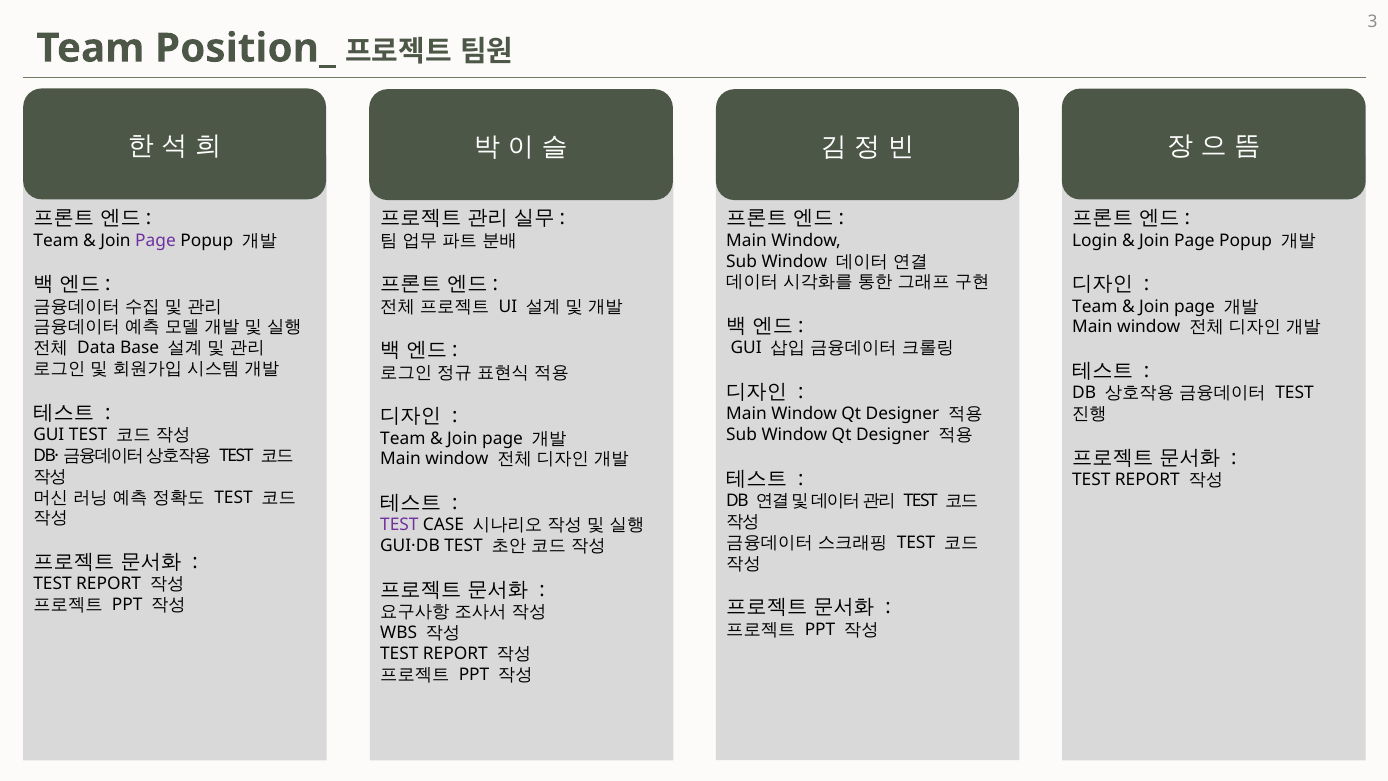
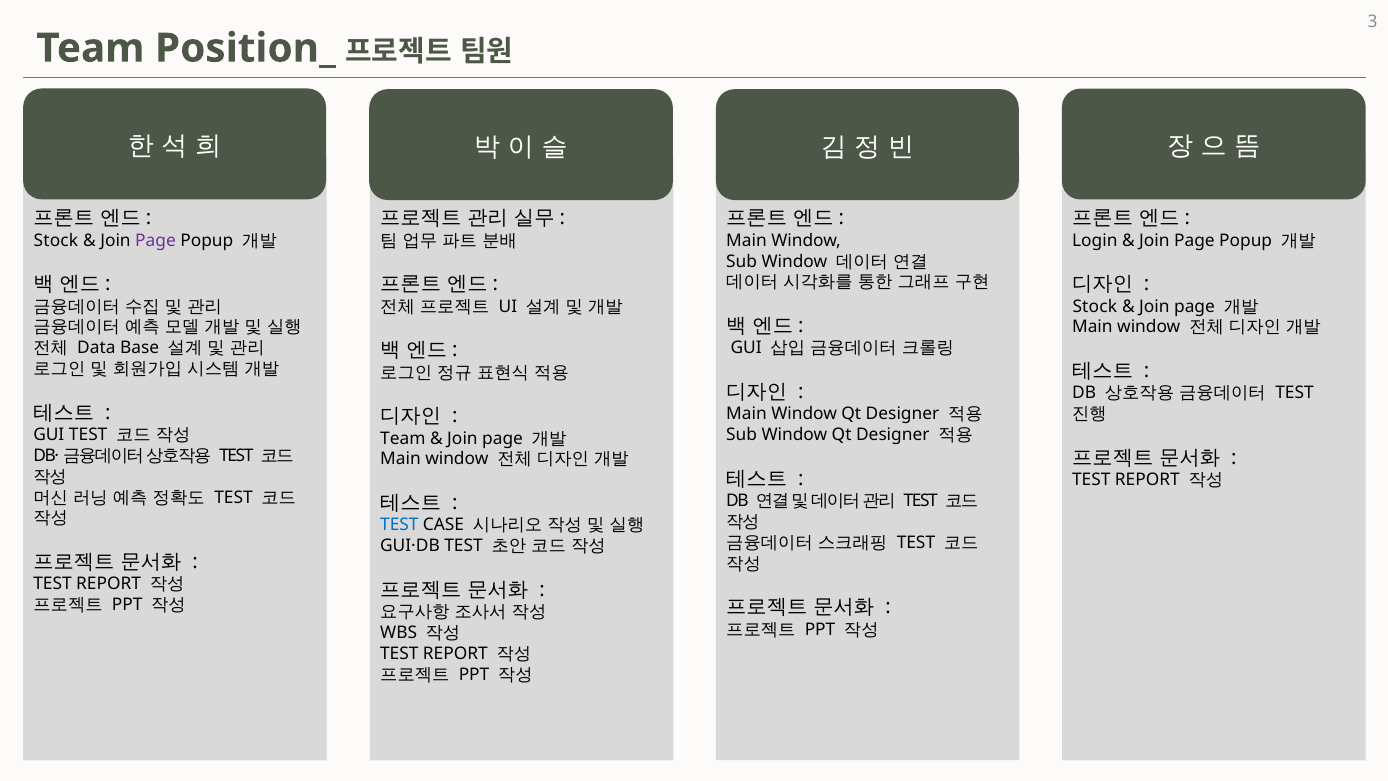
Team at (56, 240): Team -> Stock
Team at (1095, 306): Team -> Stock
TEST at (399, 525) colour: purple -> blue
